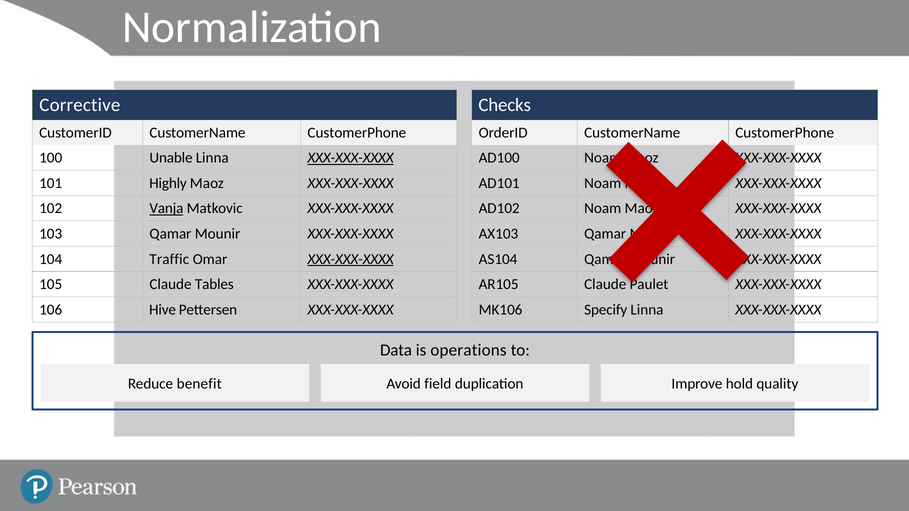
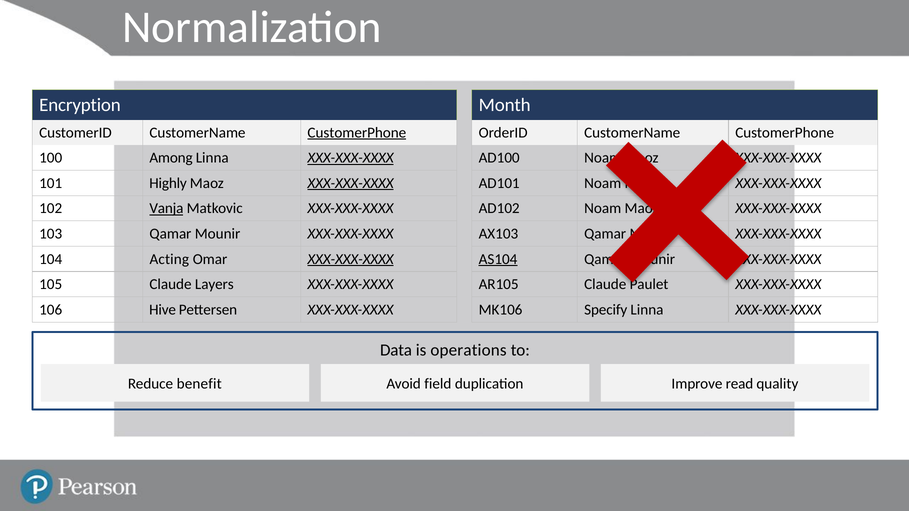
Corrective: Corrective -> Encryption
Checks: Checks -> Month
CustomerPhone at (357, 133) underline: none -> present
Unable: Unable -> Among
XXX-XXX-XXXX at (351, 183) underline: none -> present
Traffic: Traffic -> Acting
AS104 underline: none -> present
Tables: Tables -> Layers
hold: hold -> read
